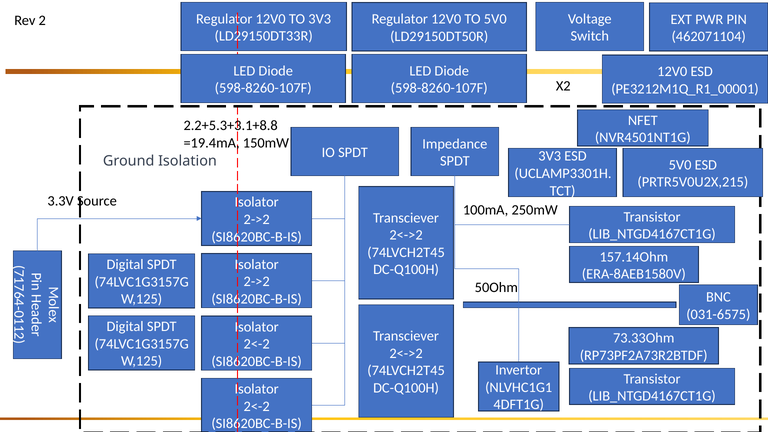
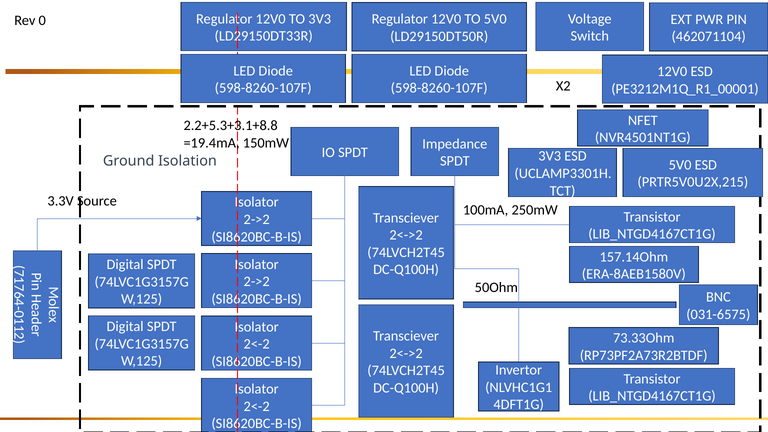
Rev 2: 2 -> 0
